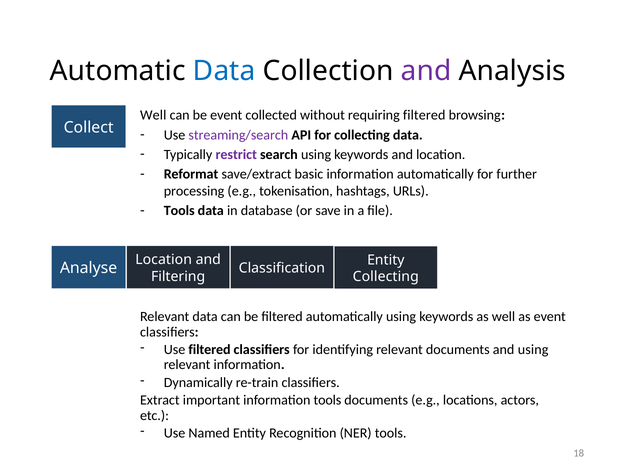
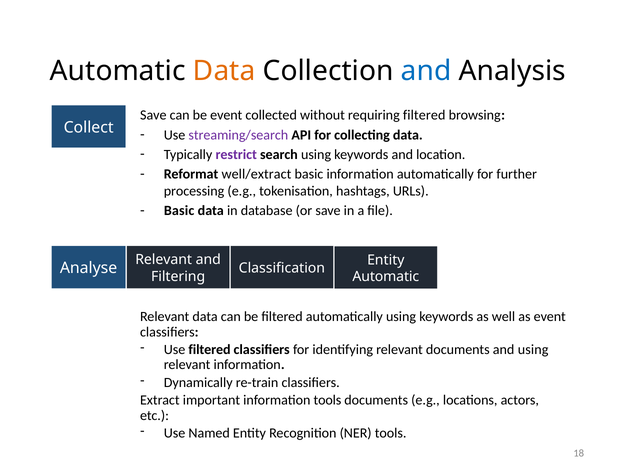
Data at (224, 71) colour: blue -> orange
and at (426, 71) colour: purple -> blue
Well at (153, 115): Well -> Save
save/extract: save/extract -> well/extract
Tools at (179, 211): Tools -> Basic
Location at (164, 260): Location -> Relevant
Collecting at (386, 277): Collecting -> Automatic
